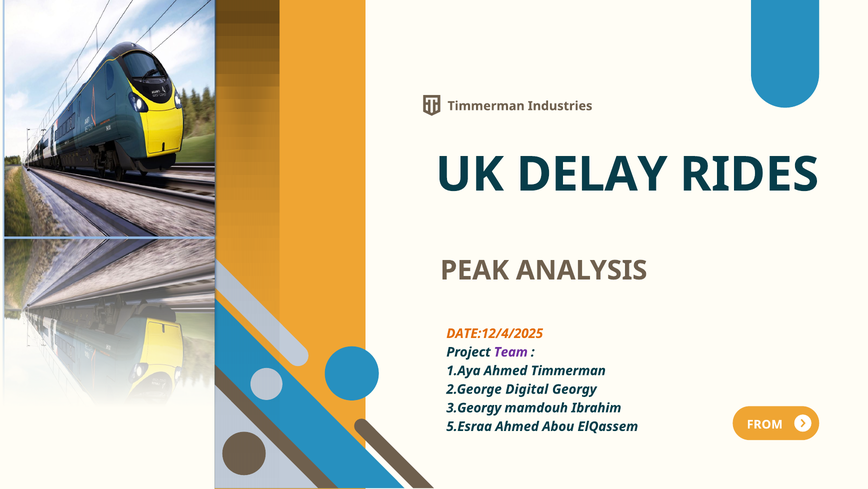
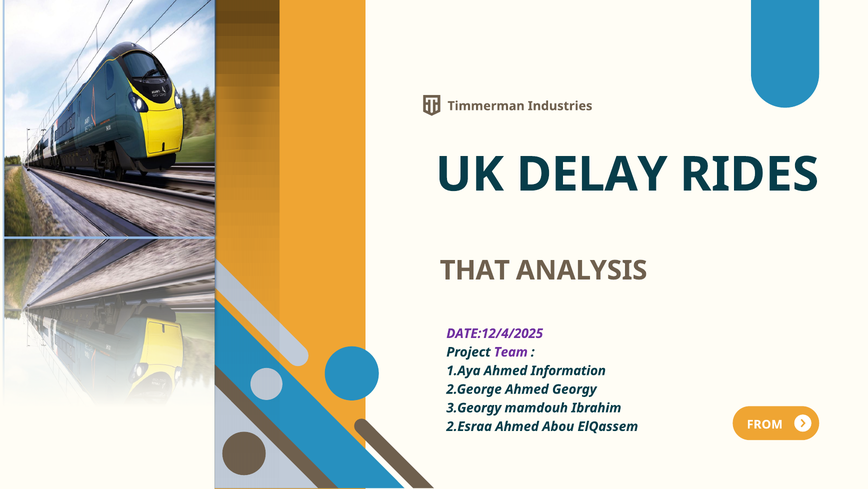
PEAK: PEAK -> THAT
DATE:12/4/2025 colour: orange -> purple
Ahmed Timmerman: Timmerman -> Information
2.George Digital: Digital -> Ahmed
5.Esraa: 5.Esraa -> 2.Esraa
